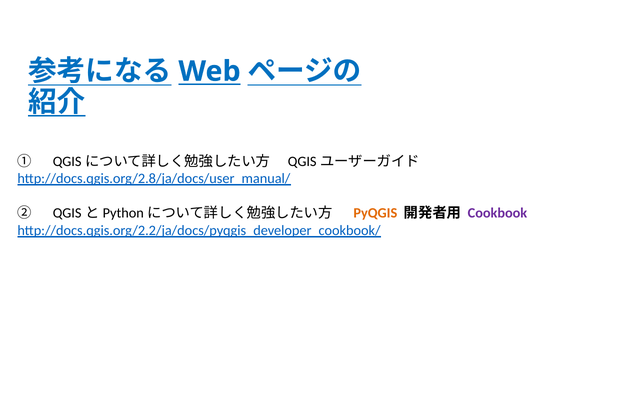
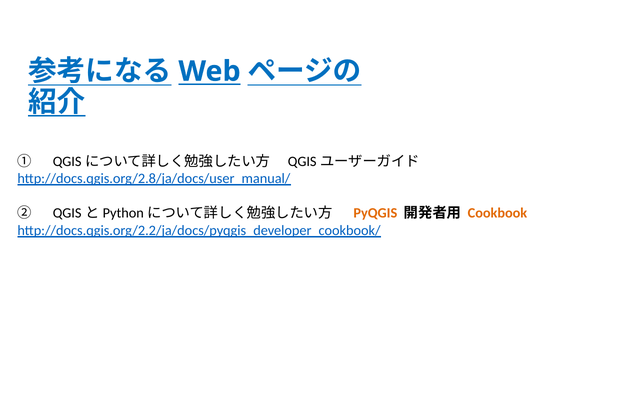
Cookbook colour: purple -> orange
